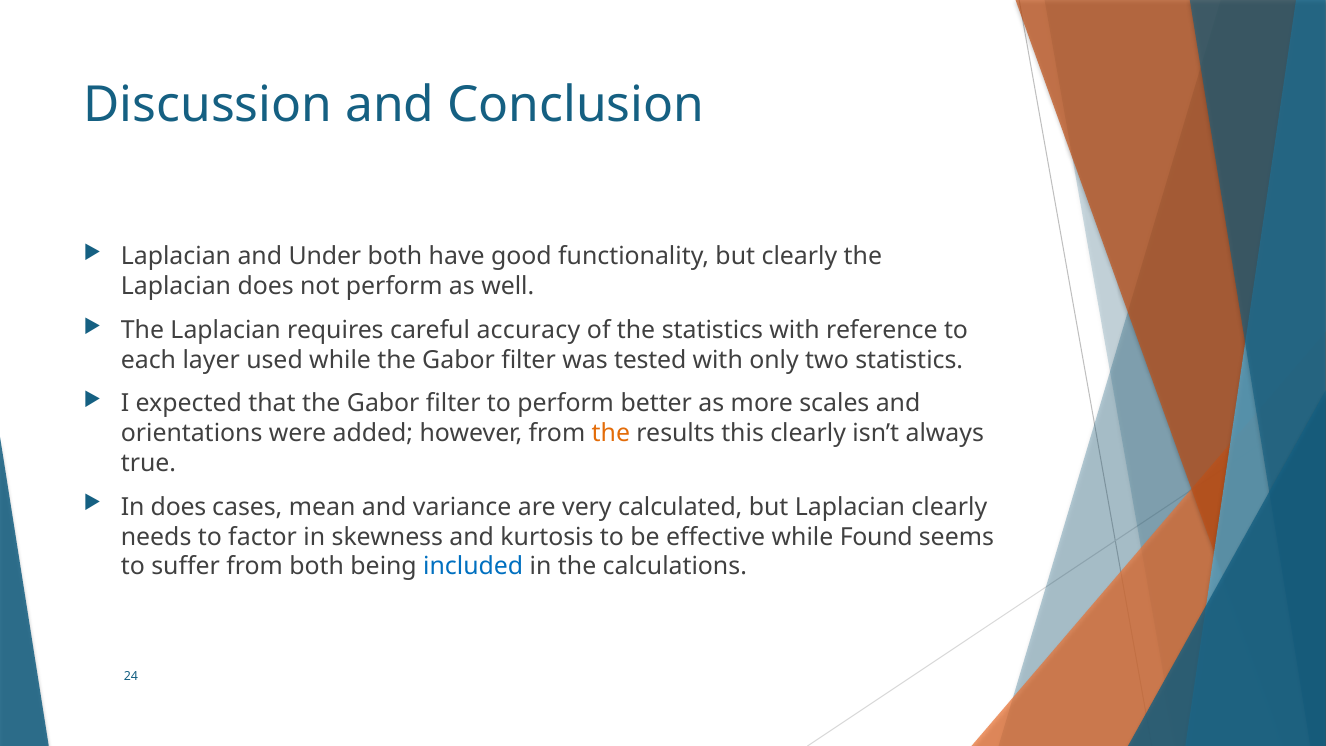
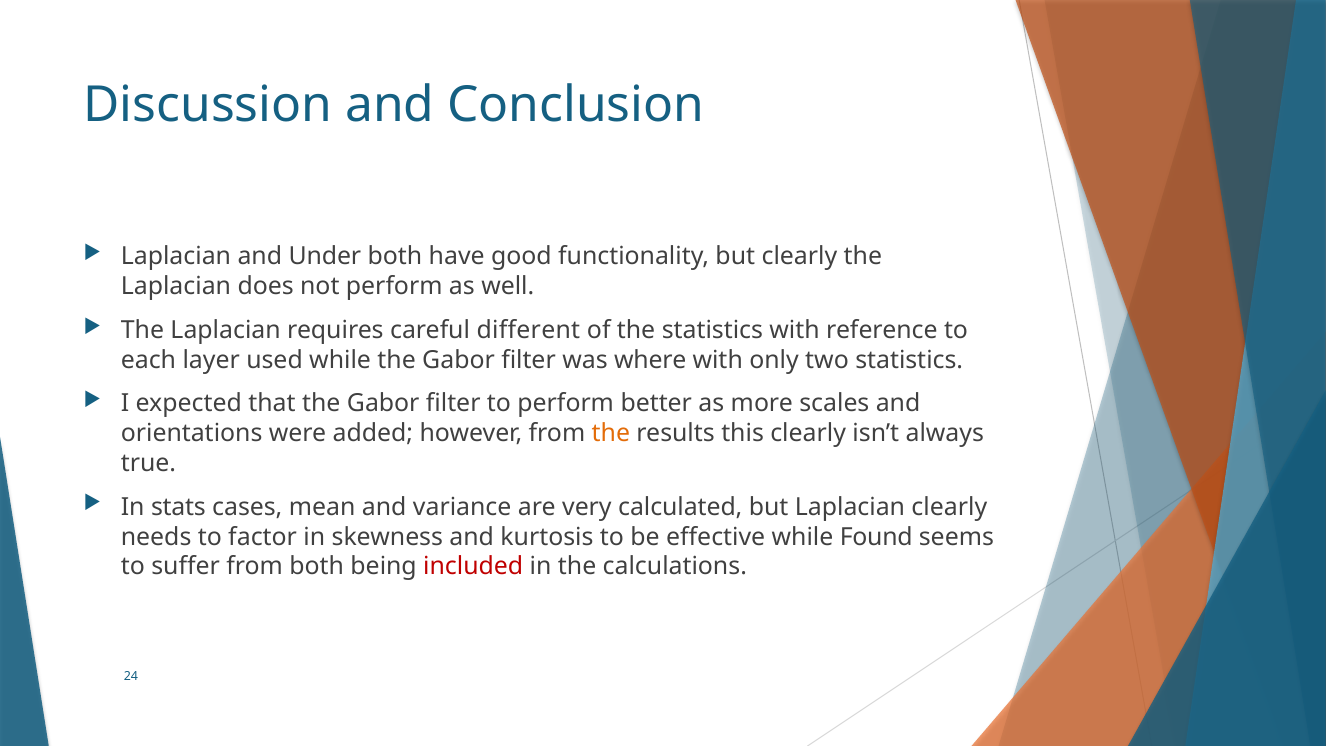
accuracy: accuracy -> different
tested: tested -> where
In does: does -> stats
included colour: blue -> red
